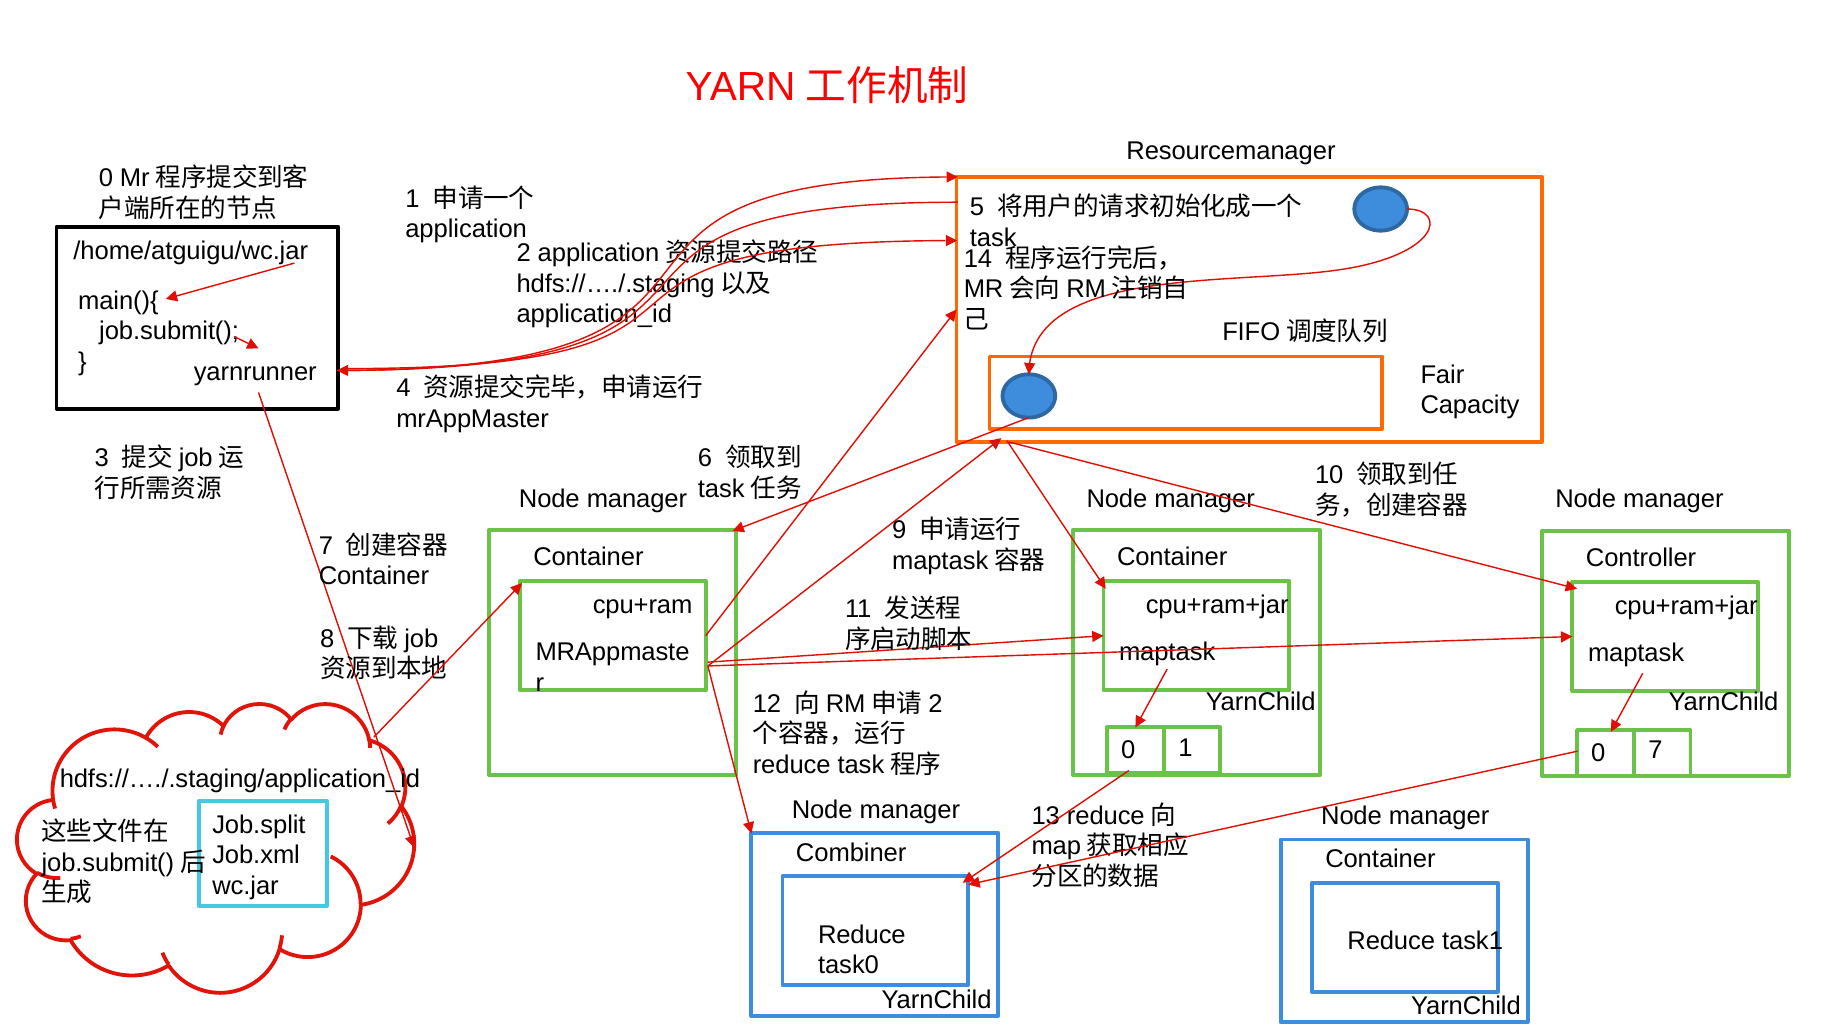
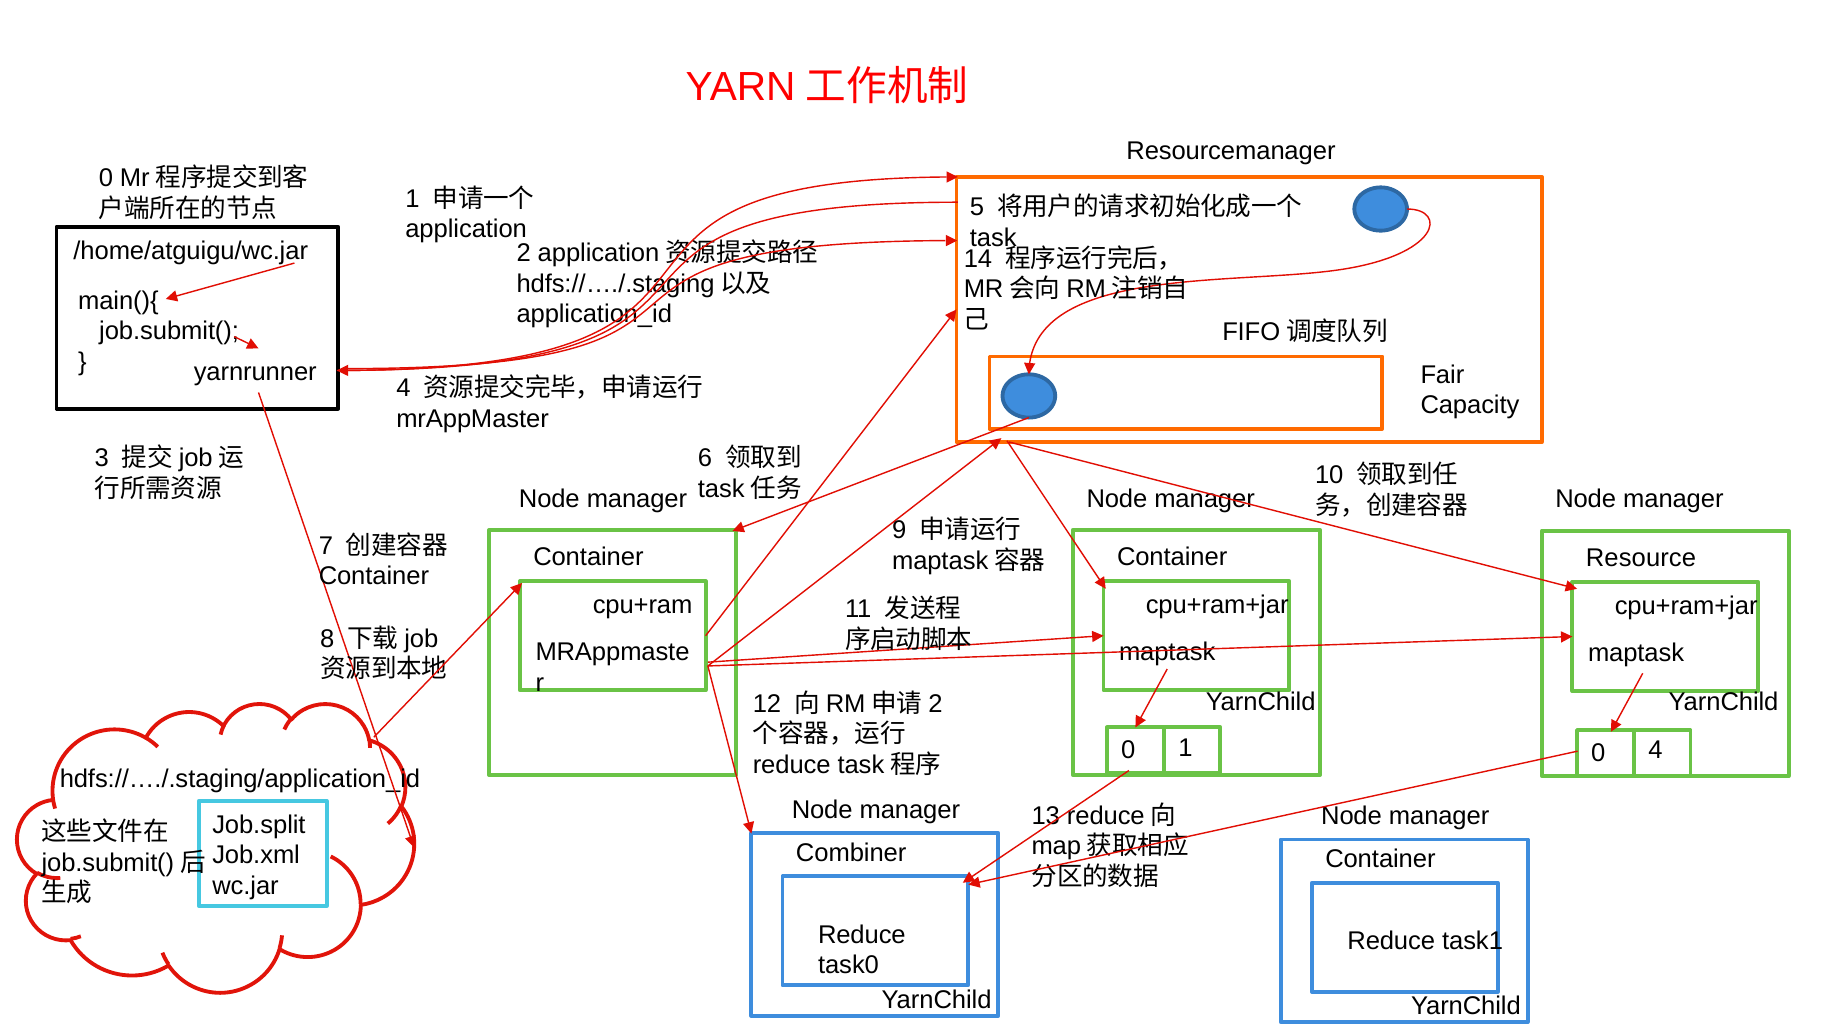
Controller: Controller -> Resource
0 7: 7 -> 4
